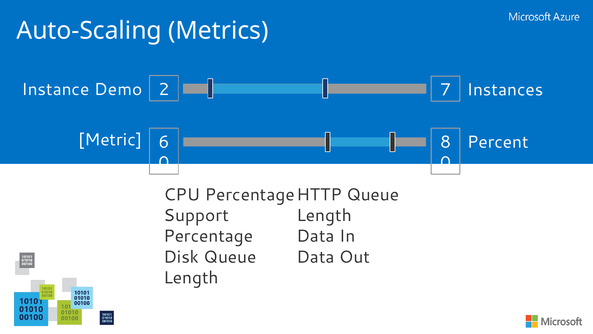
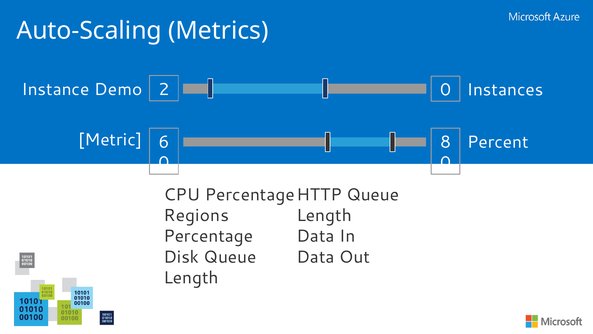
2 7: 7 -> 0
Support: Support -> Regions
